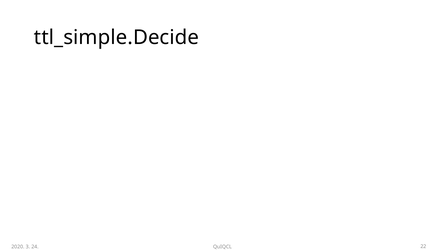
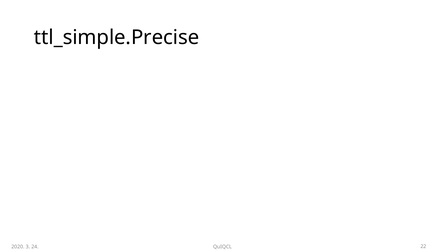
ttl_simple.Decide: ttl_simple.Decide -> ttl_simple.Precise
